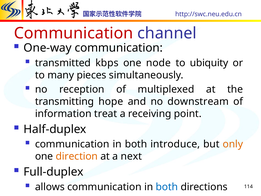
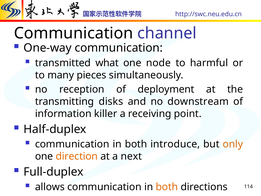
Communication at (74, 33) colour: red -> black
kbps: kbps -> what
ubiquity: ubiquity -> harmful
multiplexed: multiplexed -> deployment
hope: hope -> disks
treat: treat -> killer
both at (167, 187) colour: blue -> orange
